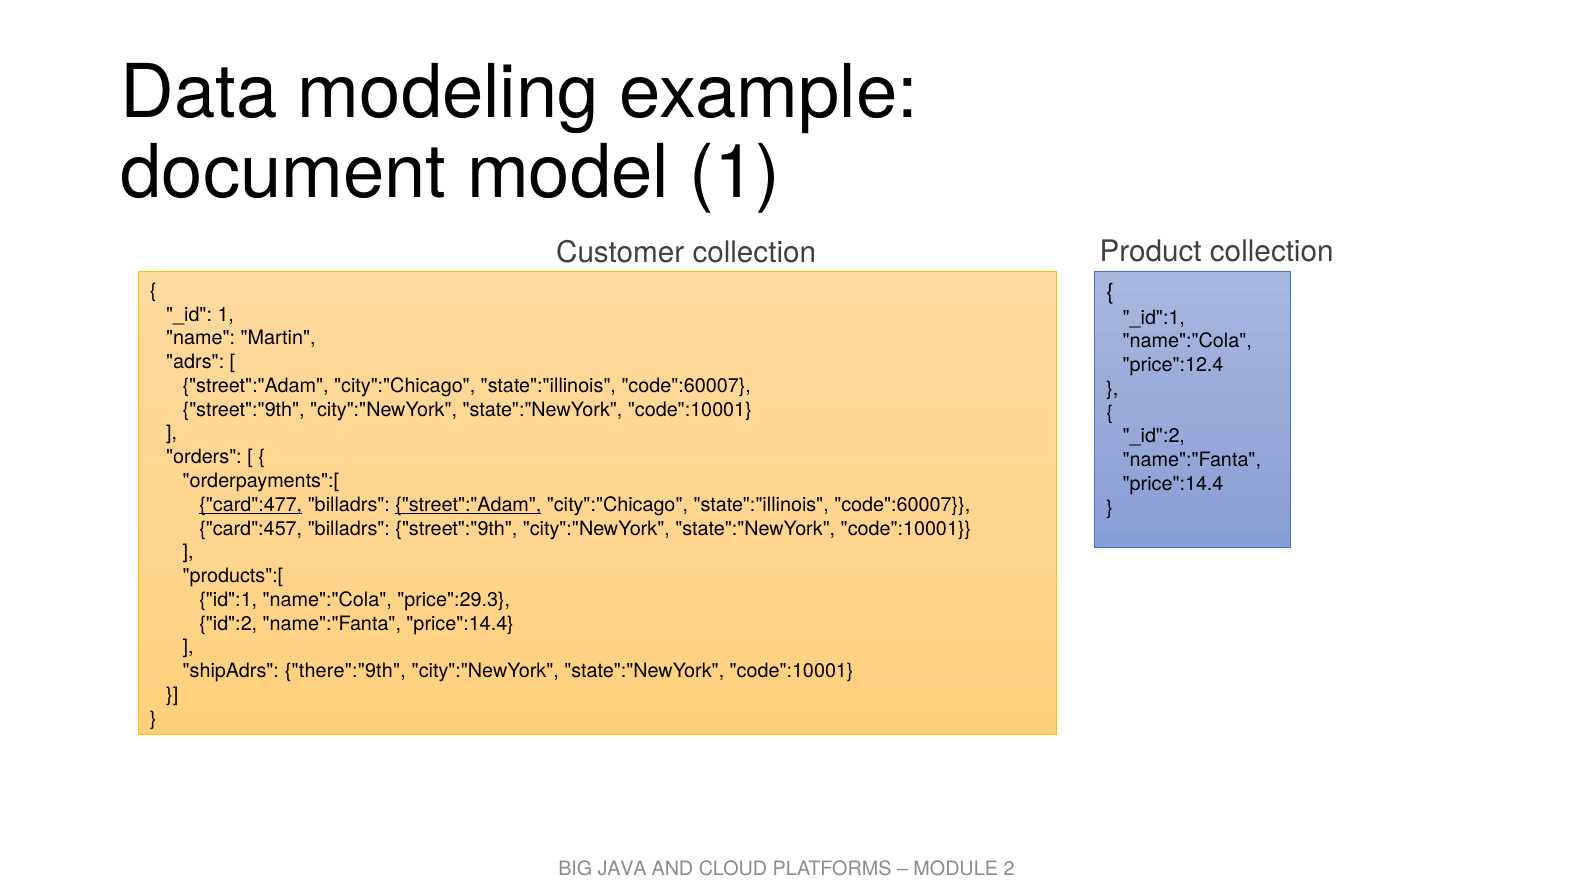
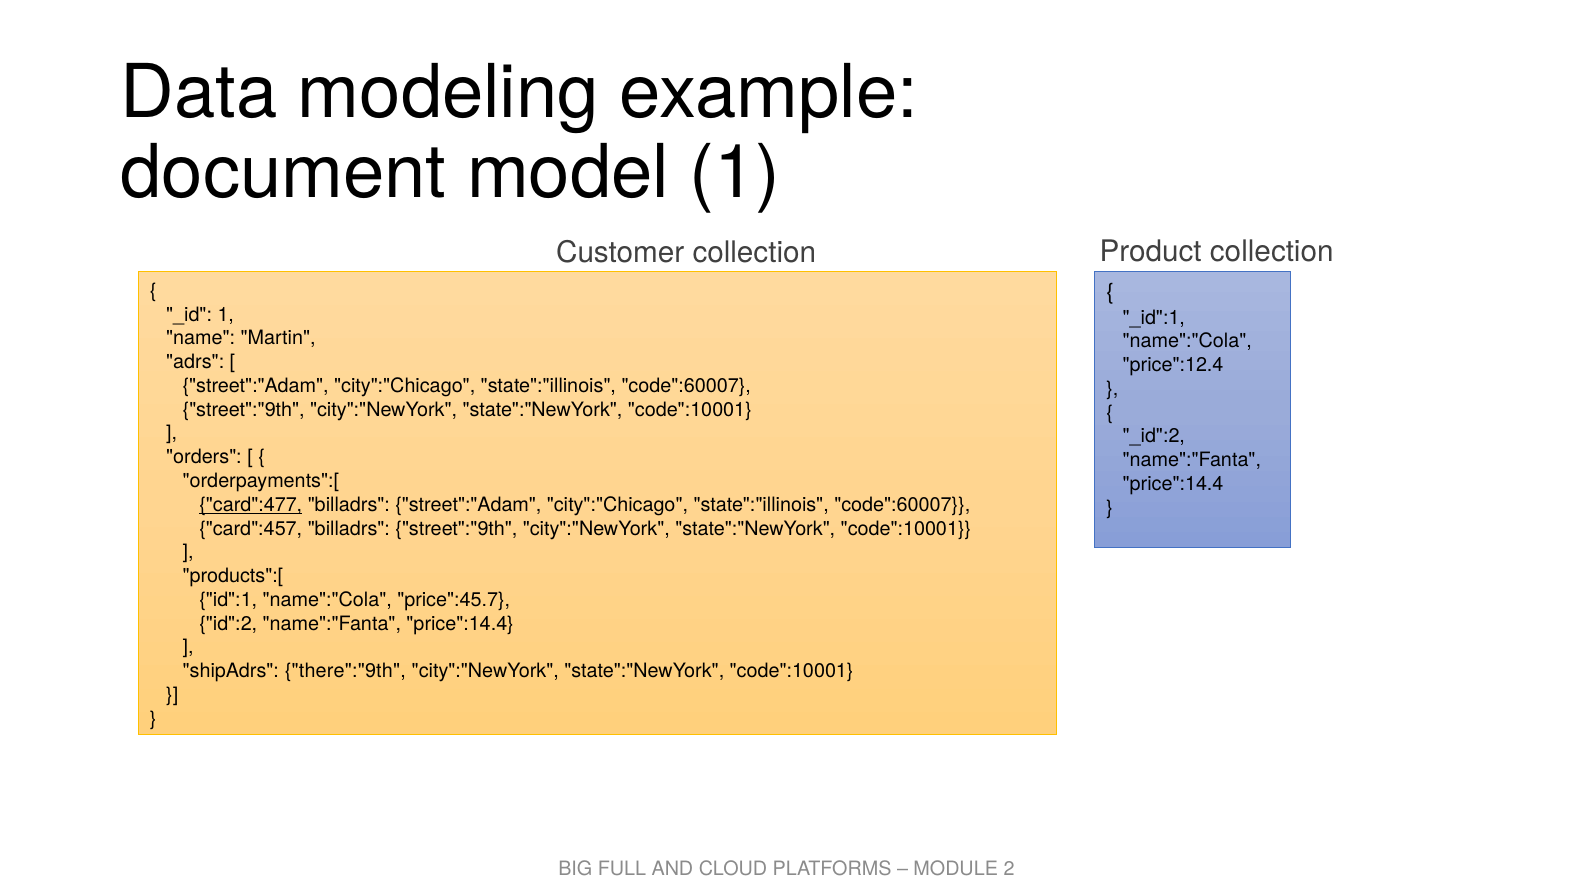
street":"Adam at (468, 505) underline: present -> none
price":29.3: price":29.3 -> price":45.7
JAVA: JAVA -> FULL
